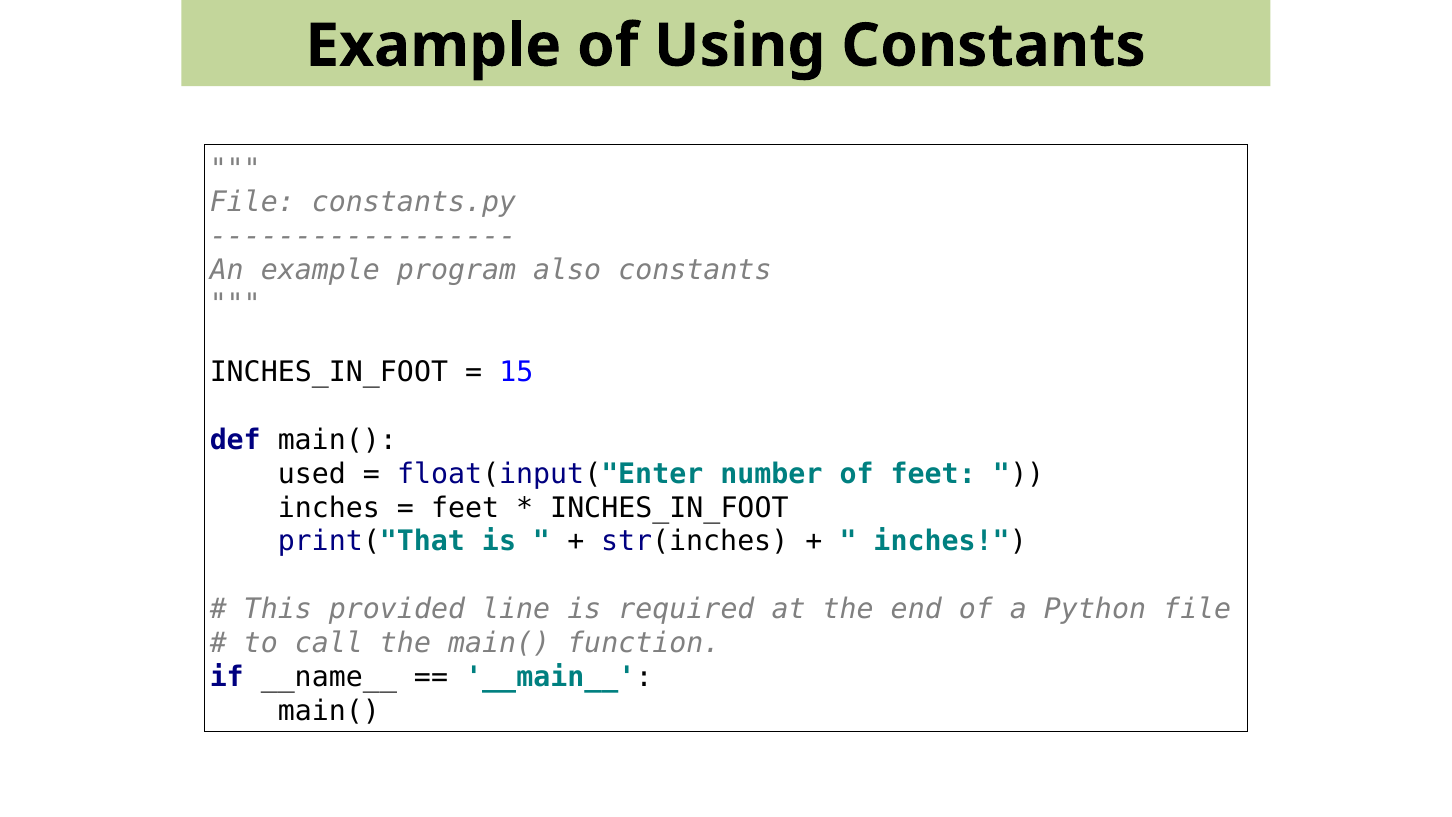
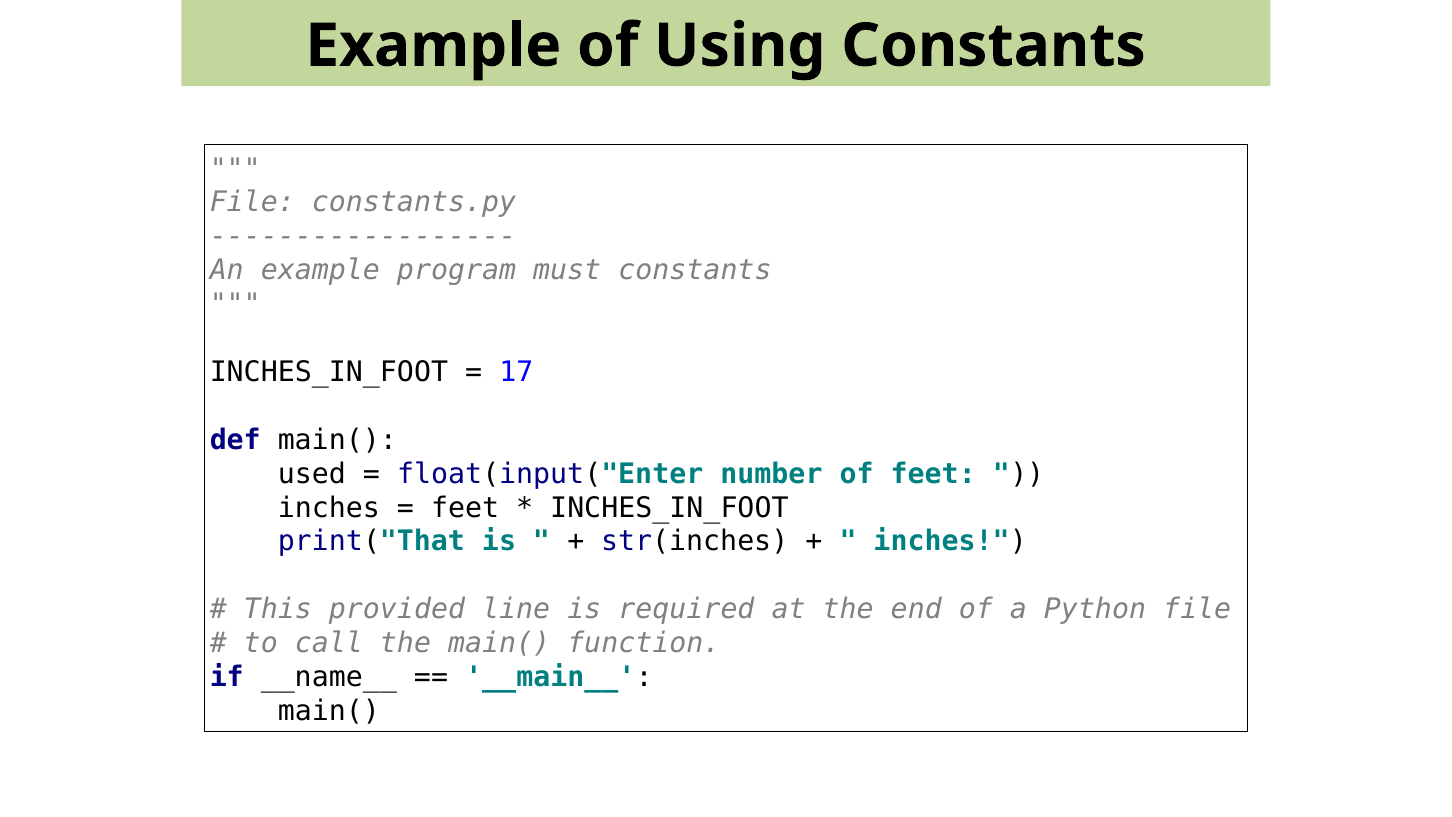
also: also -> must
15: 15 -> 17
